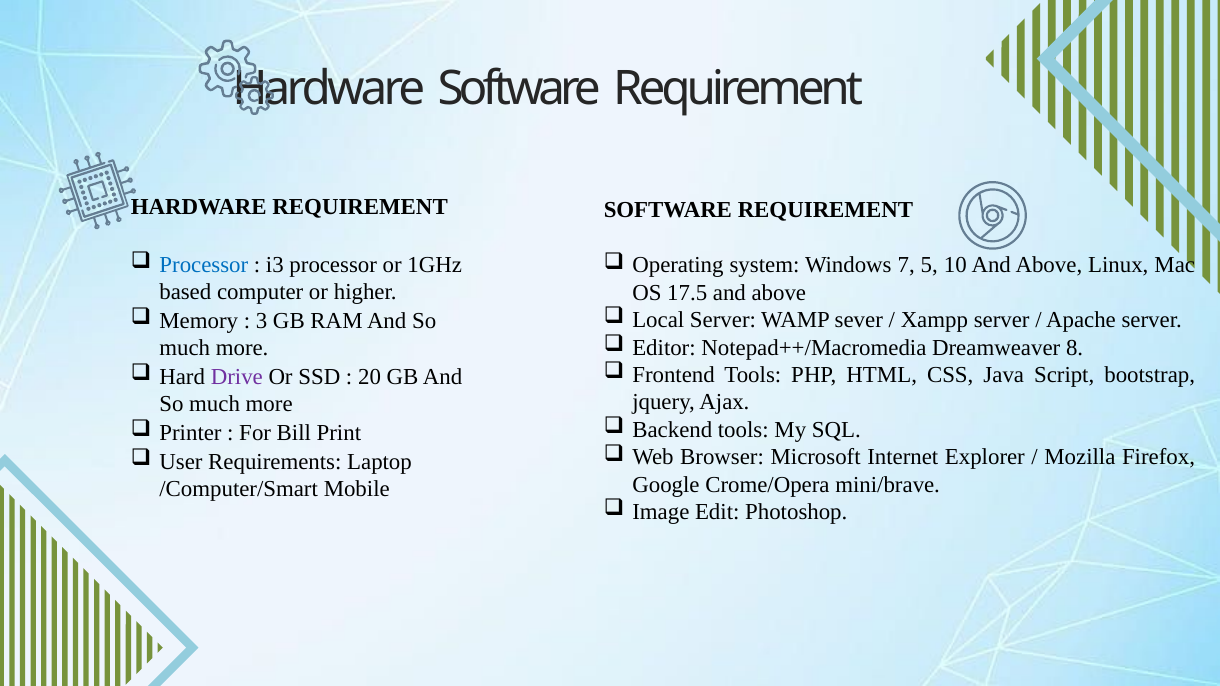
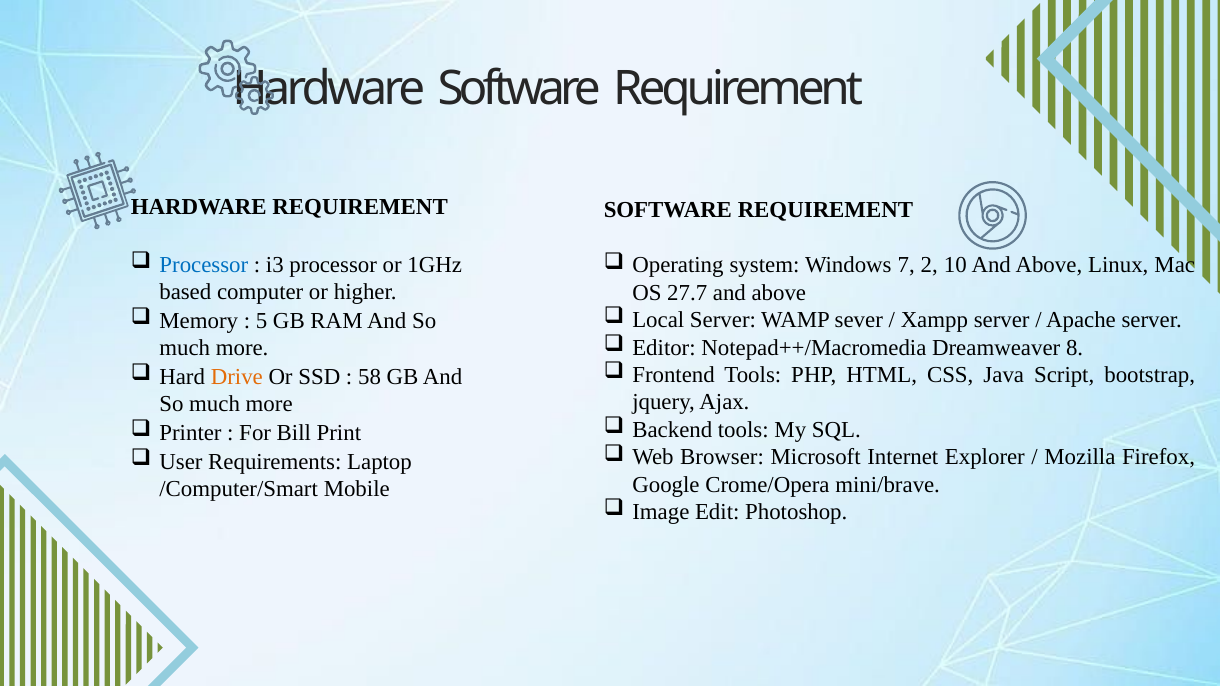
5: 5 -> 2
17.5: 17.5 -> 27.7
3: 3 -> 5
Drive colour: purple -> orange
20: 20 -> 58
